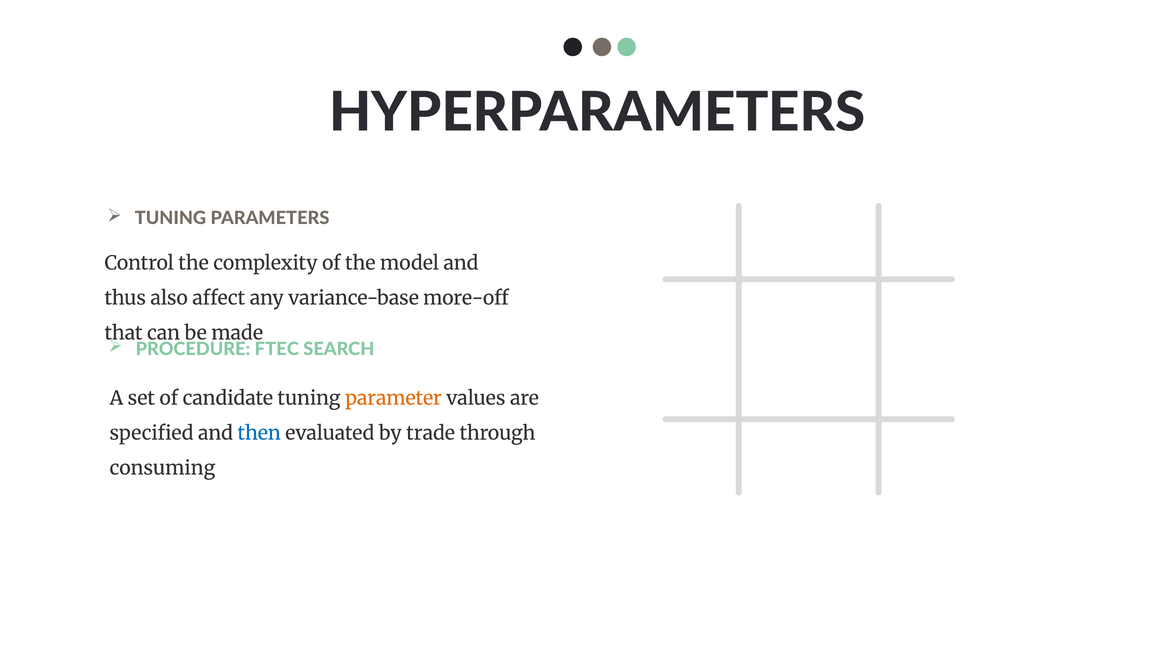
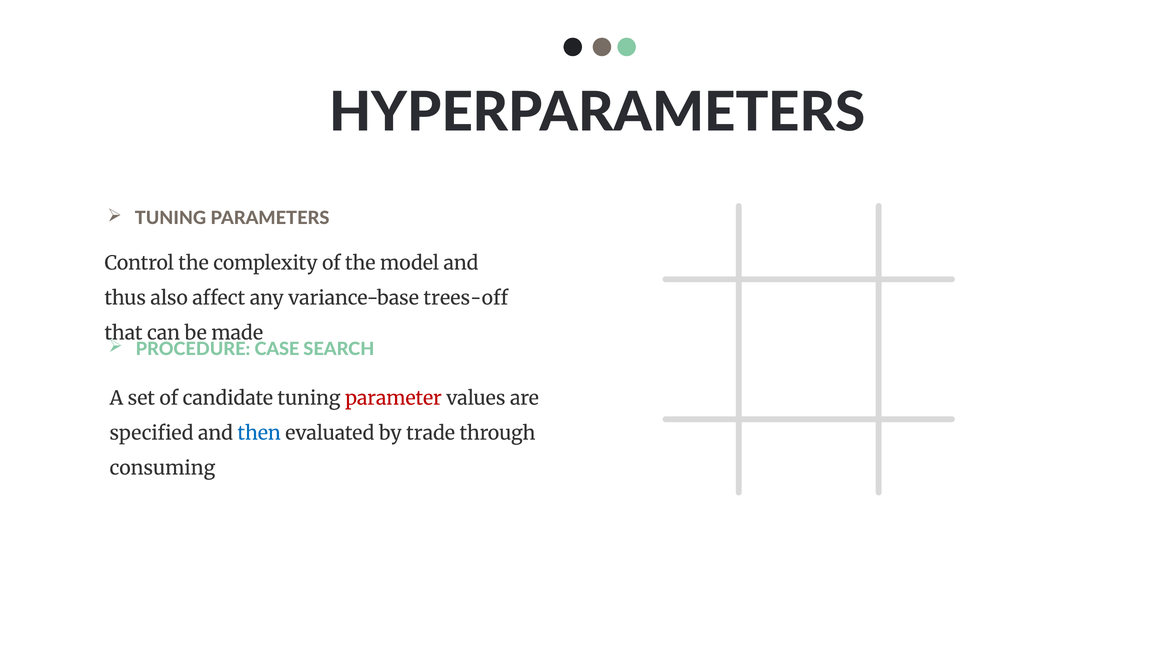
more-off: more-off -> trees-off
FTEC: FTEC -> CASE
parameter colour: orange -> red
